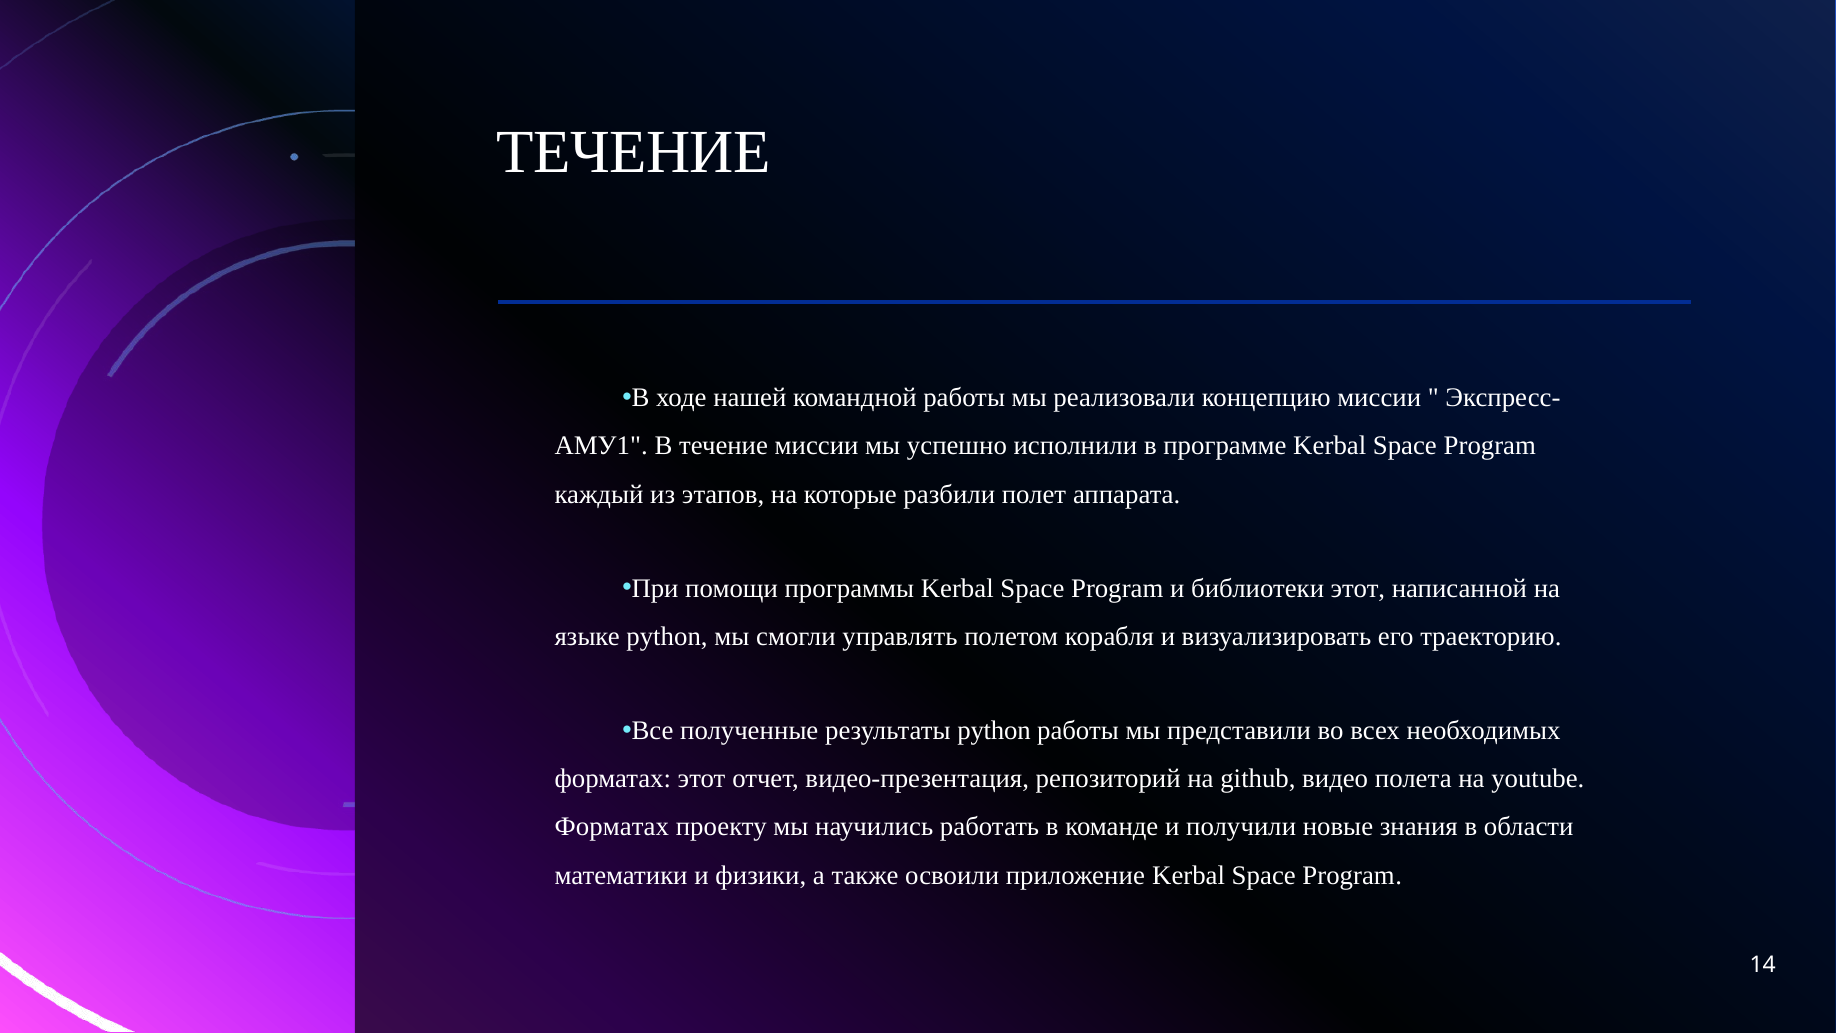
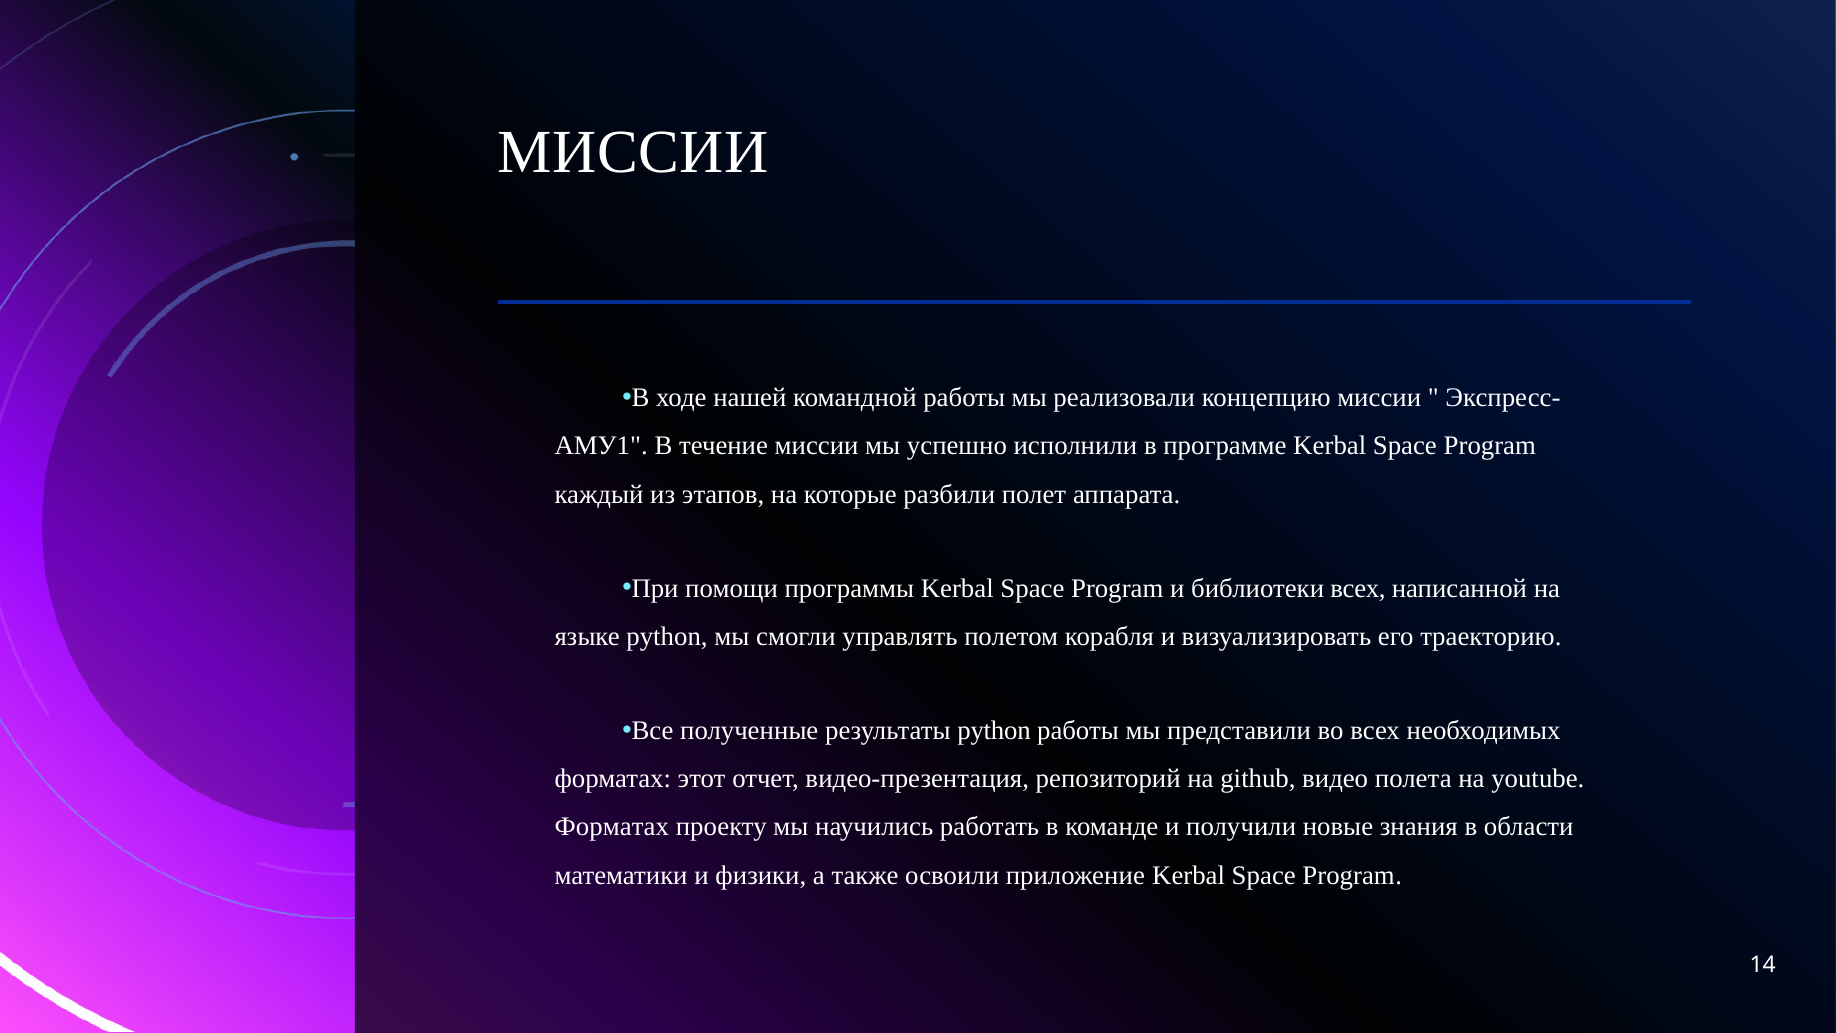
ТЕЧЕНИЕ at (634, 153): ТЕЧЕНИЕ -> МИССИИ
библиотеки этот: этот -> всех
